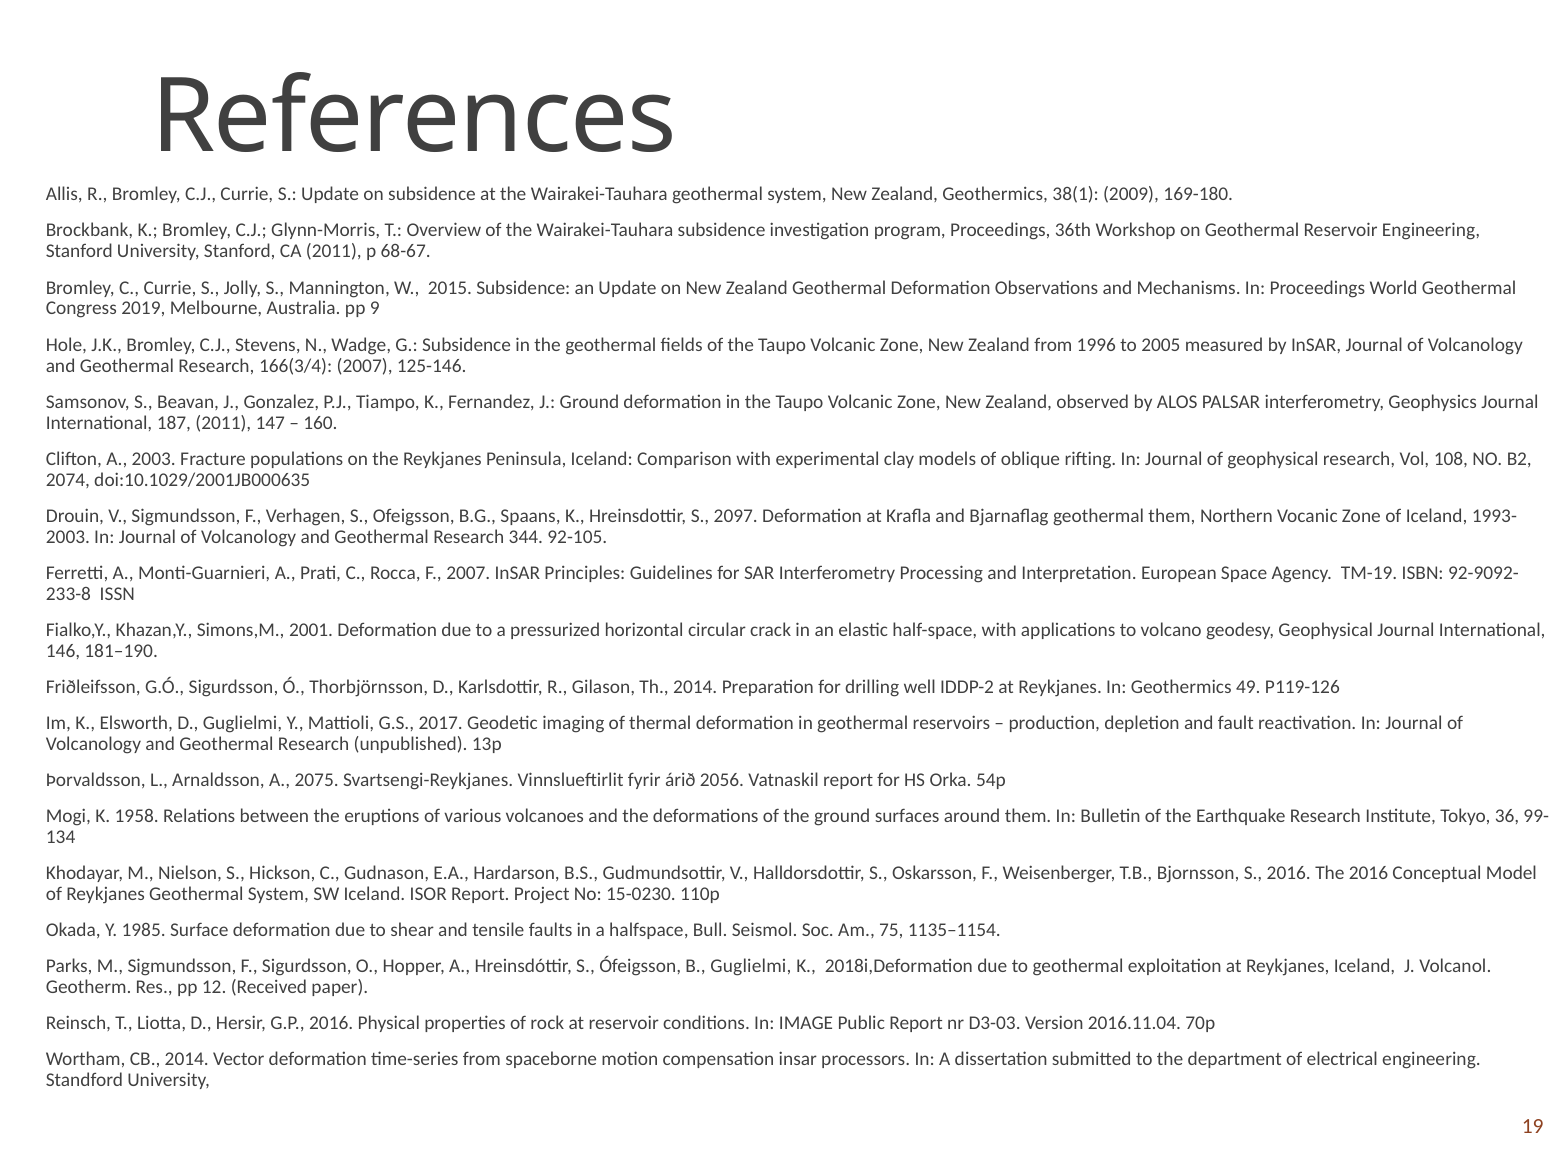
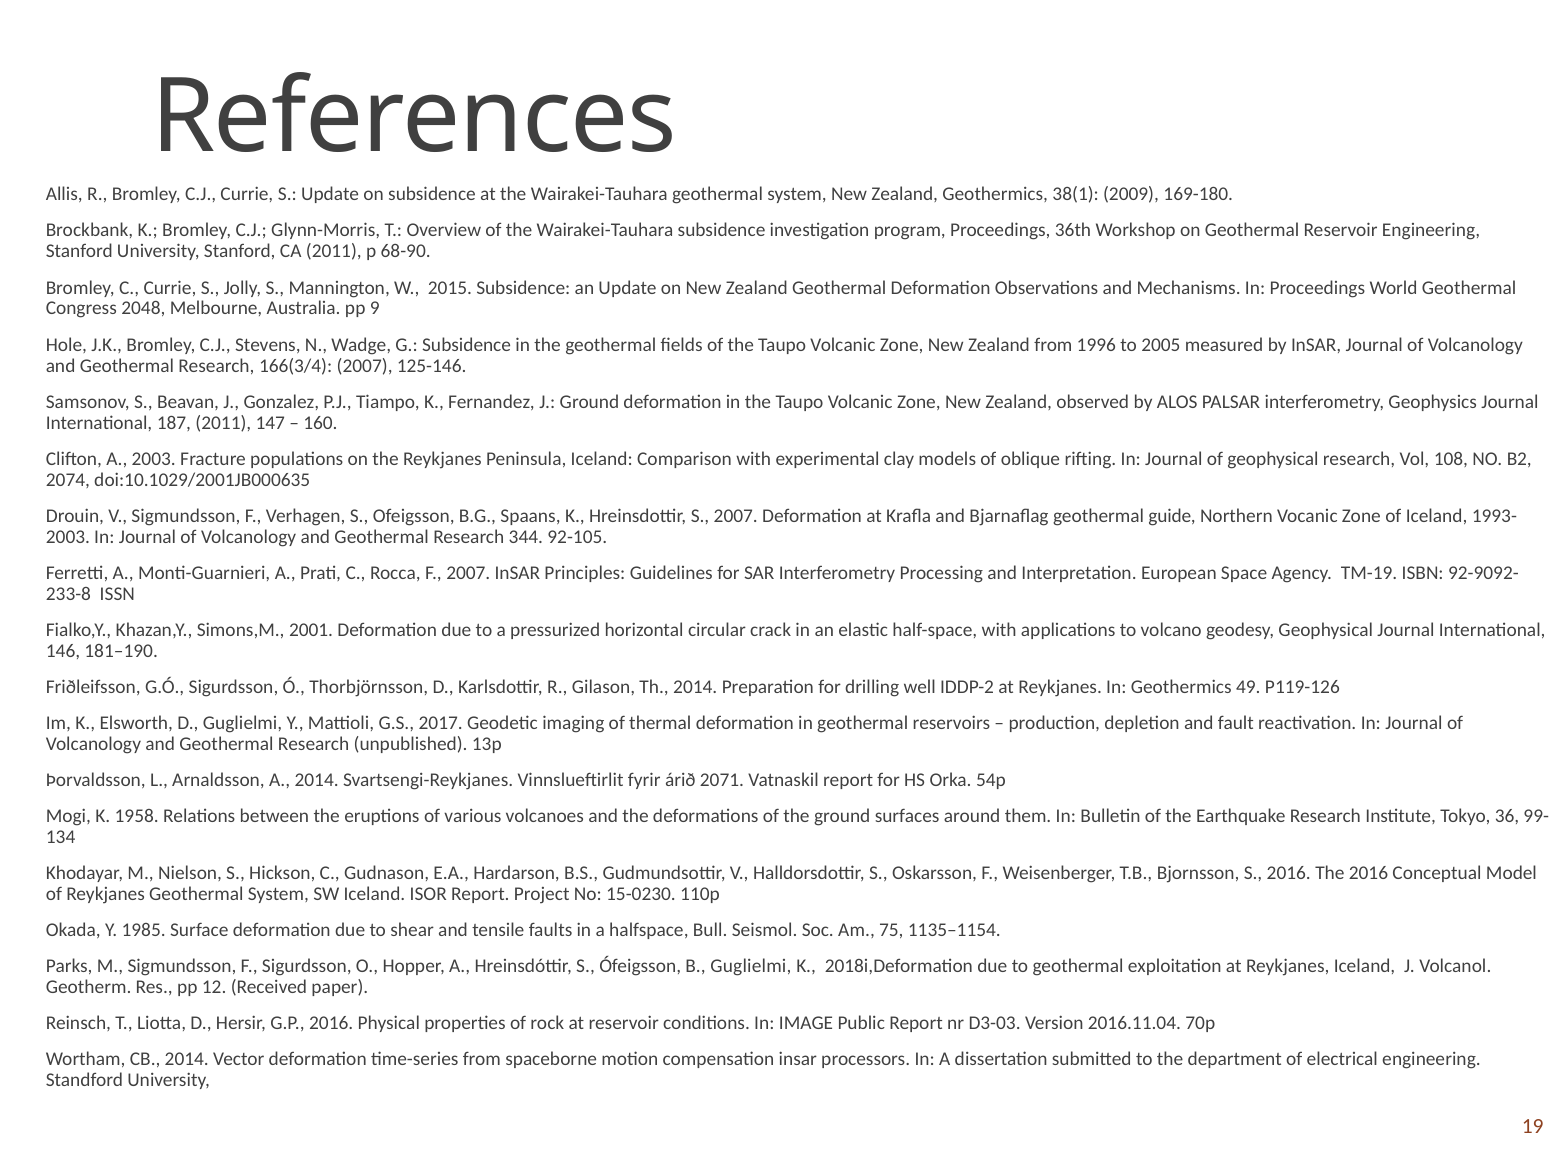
68-67: 68-67 -> 68-90
2019: 2019 -> 2048
S 2097: 2097 -> 2007
geothermal them: them -> guide
A 2075: 2075 -> 2014
2056: 2056 -> 2071
